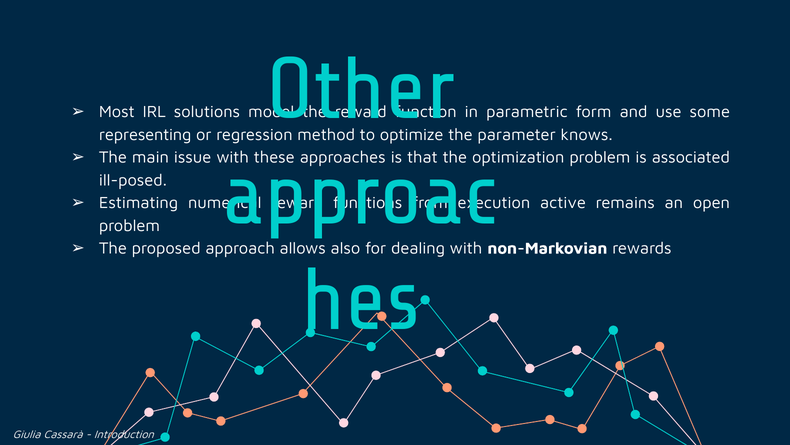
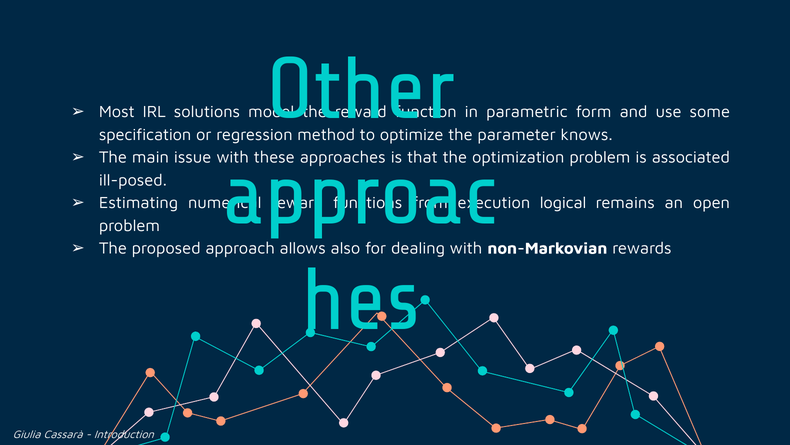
representing: representing -> specification
active: active -> logical
